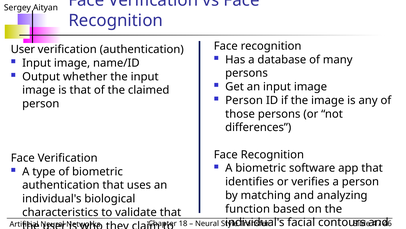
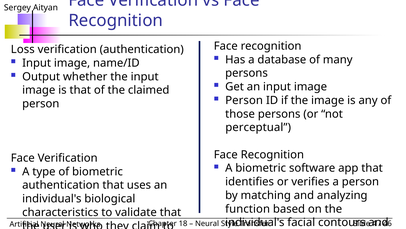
User at (23, 49): User -> Loss
differences: differences -> perceptual
